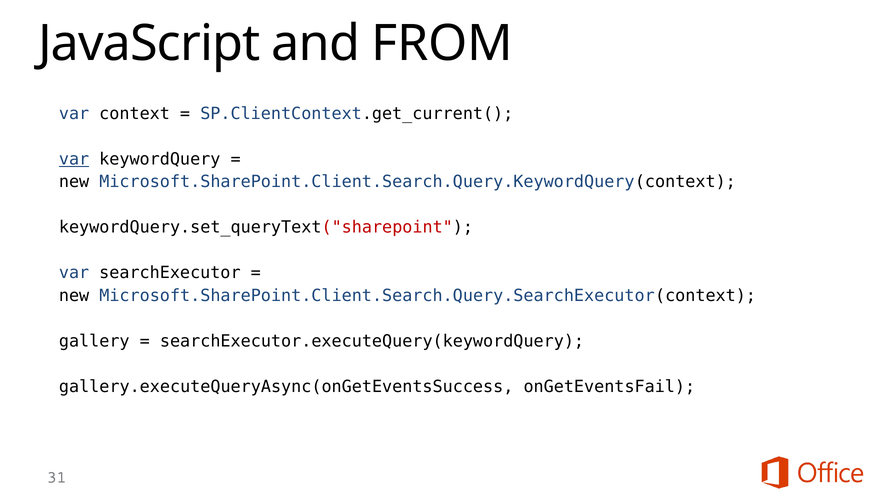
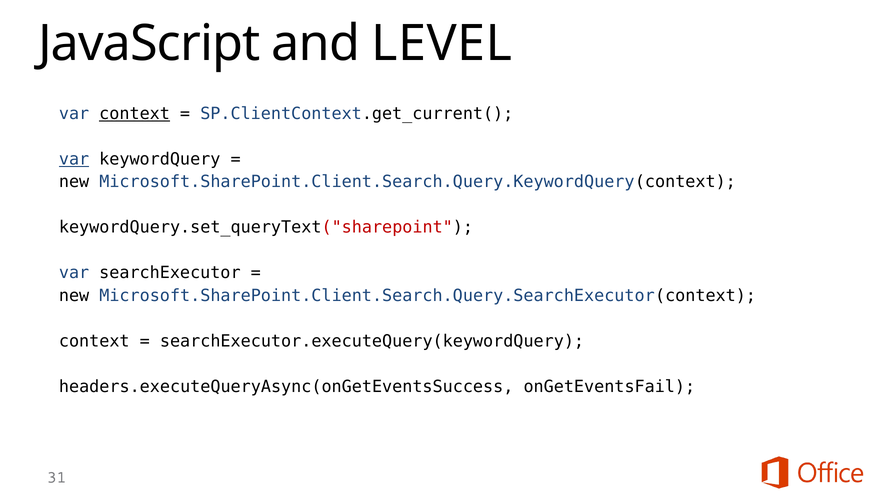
FROM: FROM -> LEVEL
context at (135, 114) underline: none -> present
gallery at (94, 341): gallery -> context
gallery.executeQueryAsync(onGetEventsSuccess: gallery.executeQueryAsync(onGetEventsSuccess -> headers.executeQueryAsync(onGetEventsSuccess
